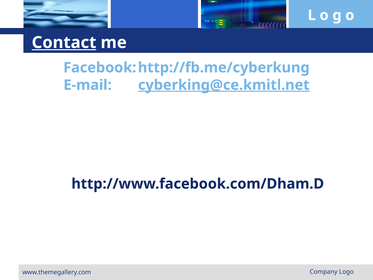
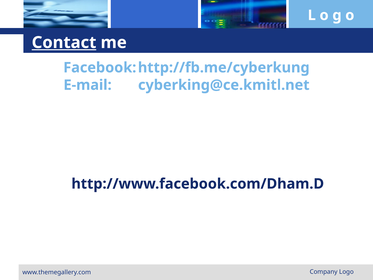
cyberking@ce.kmitl.net underline: present -> none
